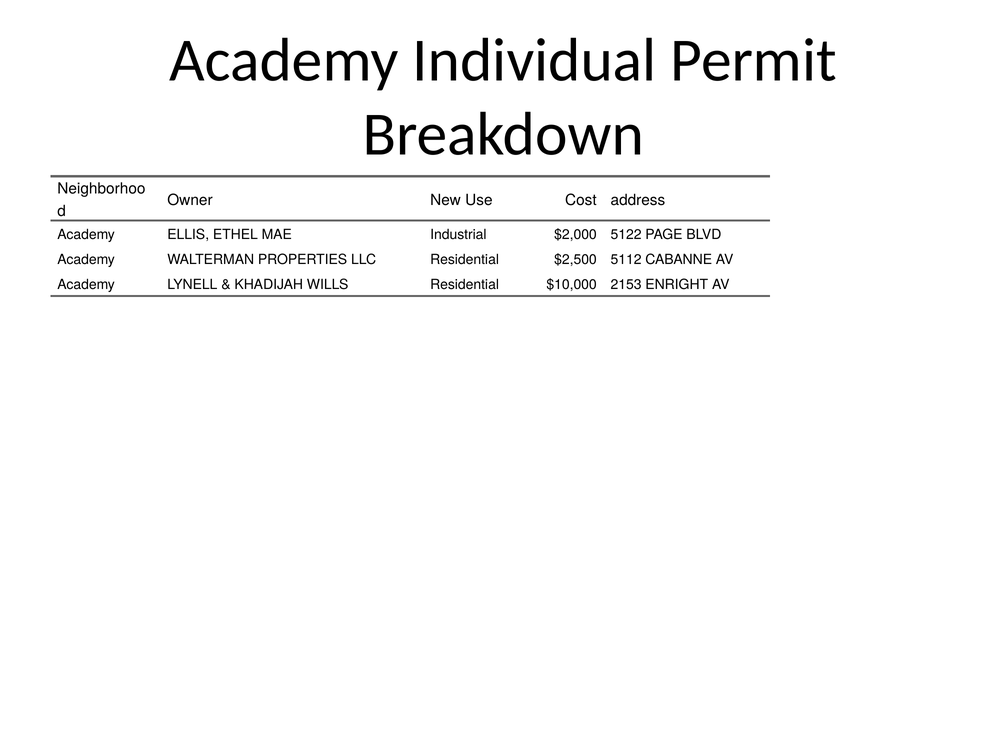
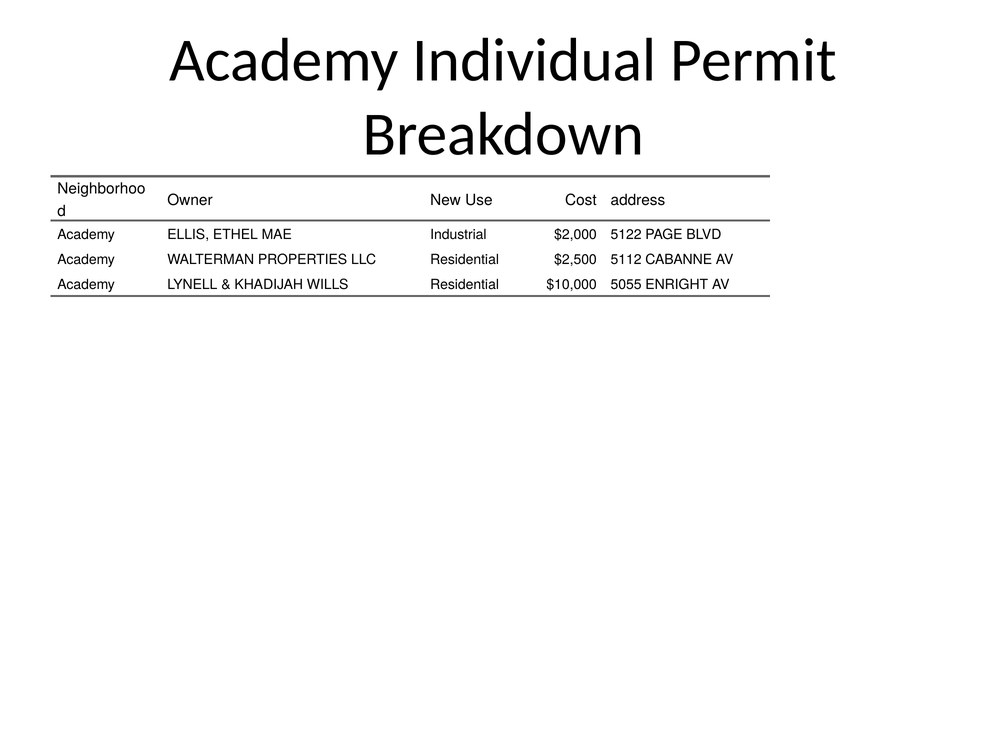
2153: 2153 -> 5055
